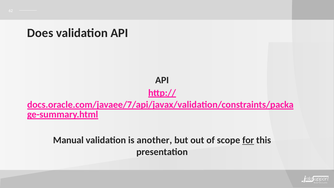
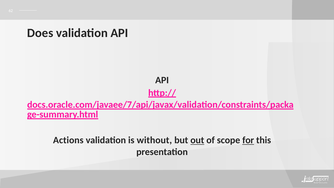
Manual: Manual -> Actions
another: another -> without
out underline: none -> present
